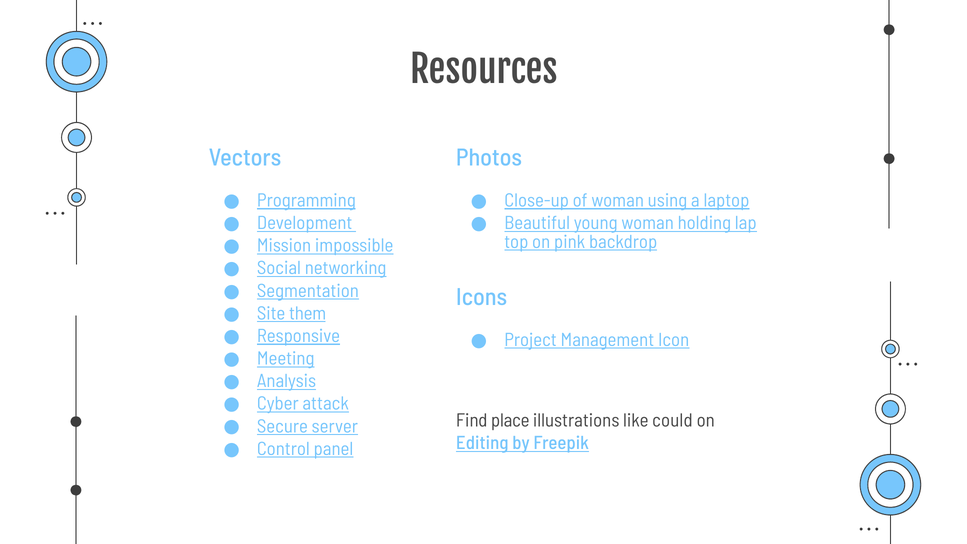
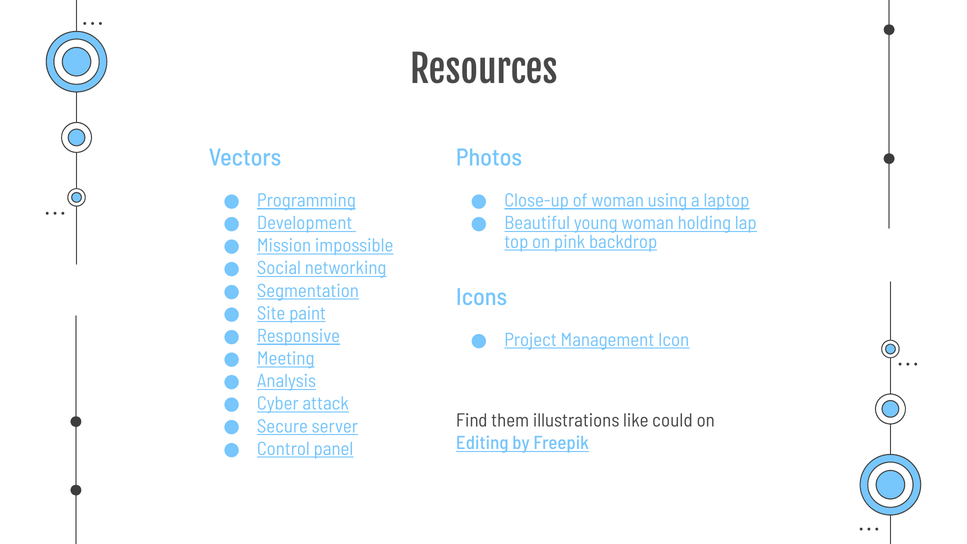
them: them -> paint
place: place -> them
